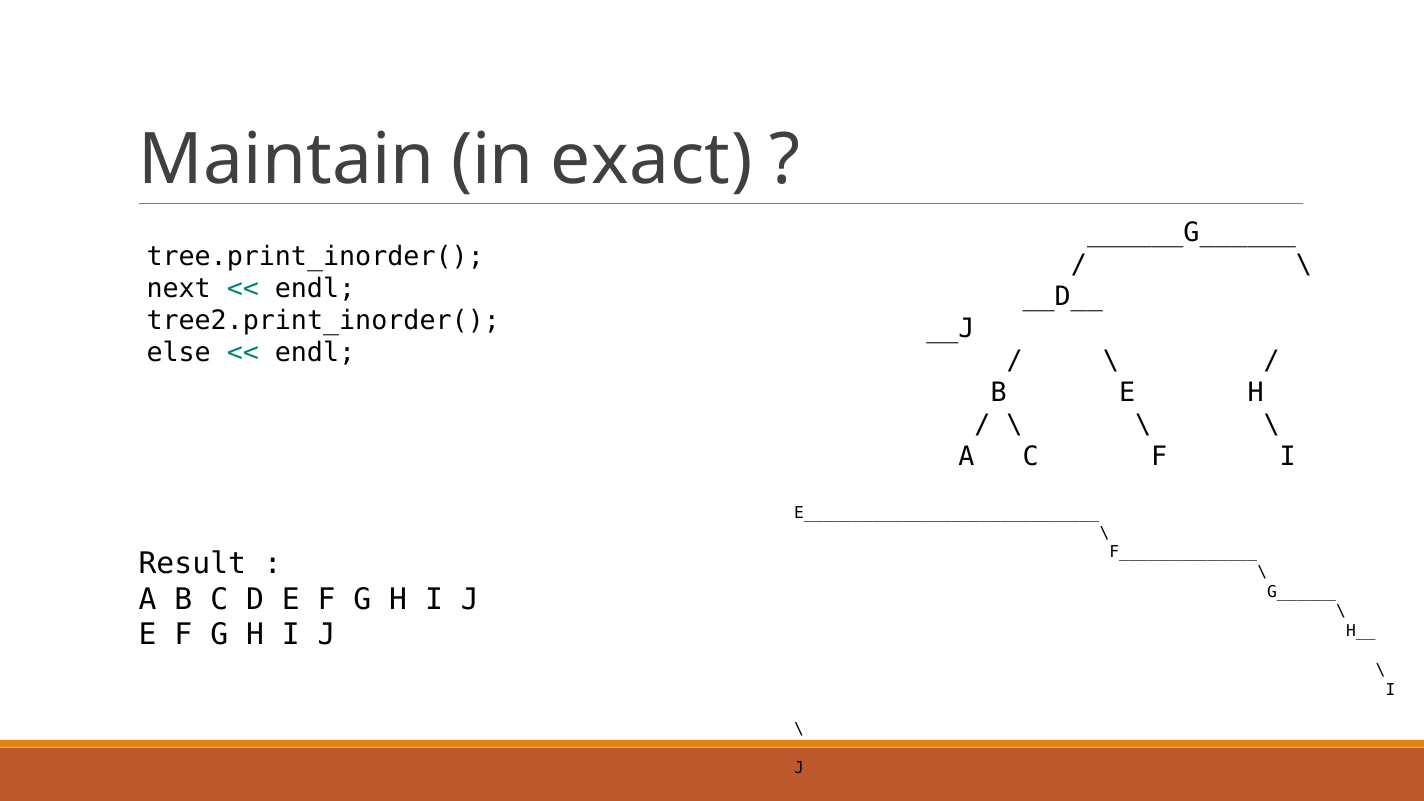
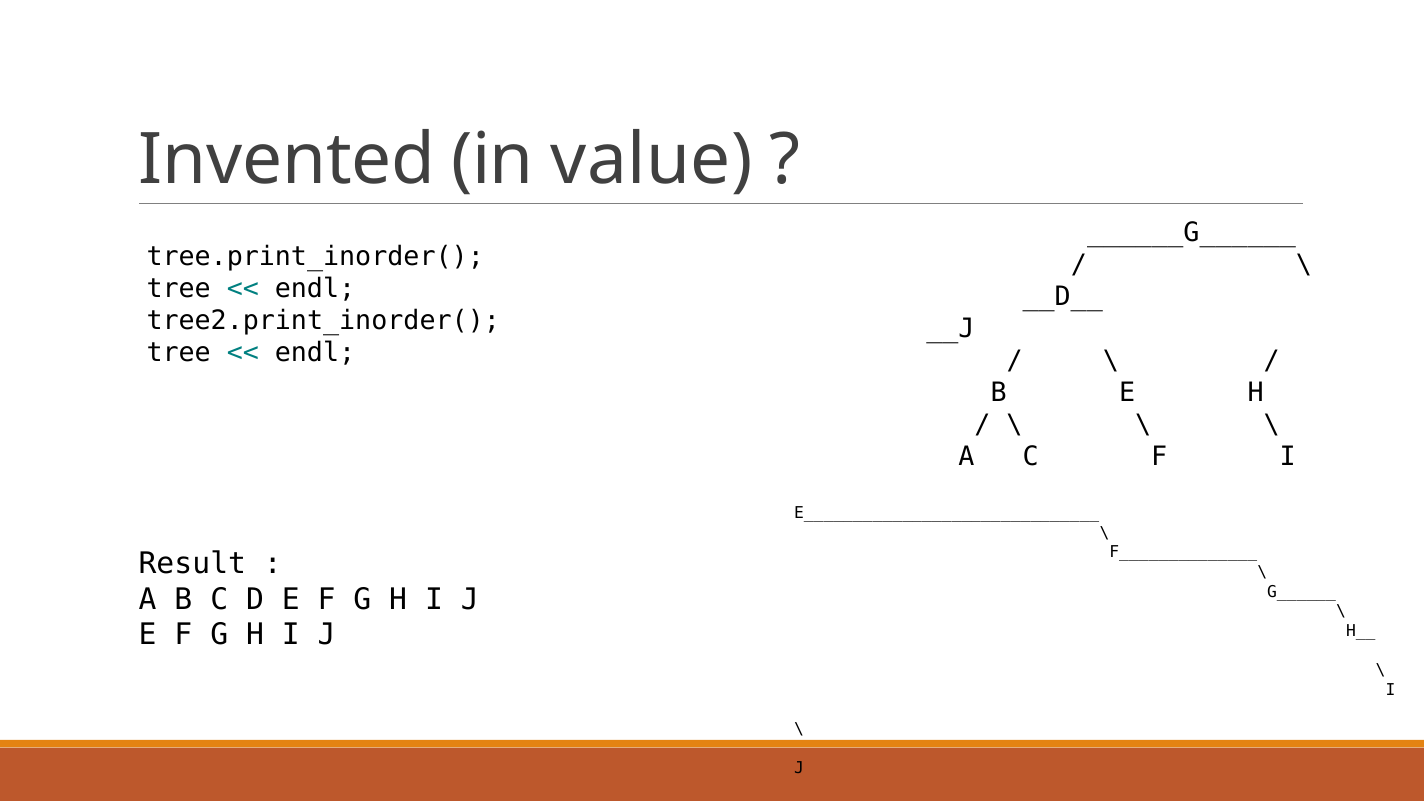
Maintain: Maintain -> Invented
exact: exact -> value
next at (179, 289): next -> tree
else at (179, 353): else -> tree
